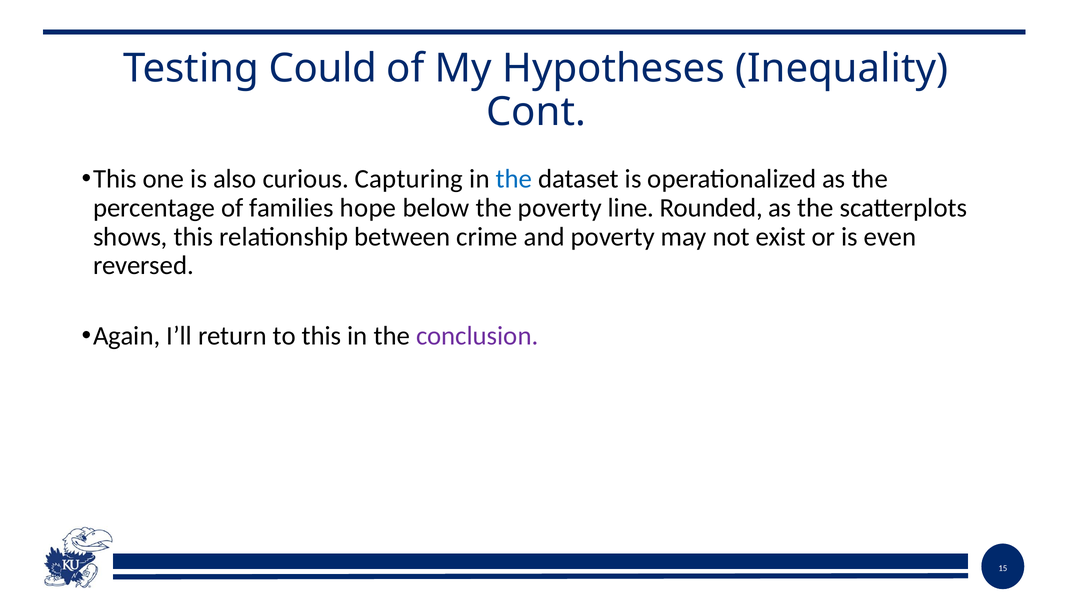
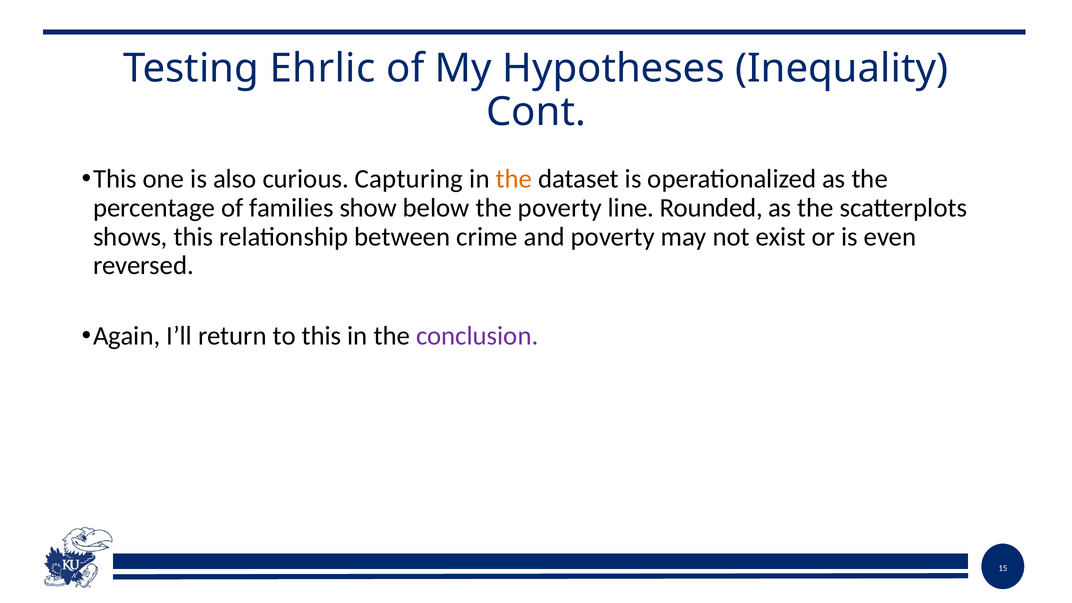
Could: Could -> Ehrlic
the at (514, 179) colour: blue -> orange
hope: hope -> show
